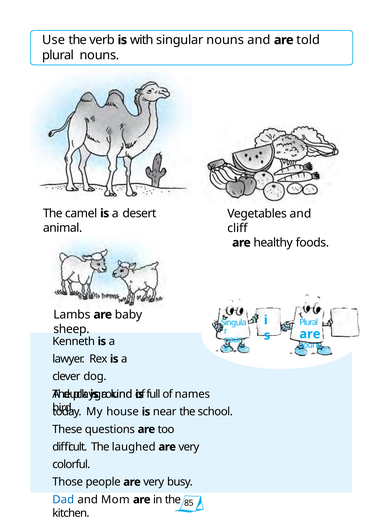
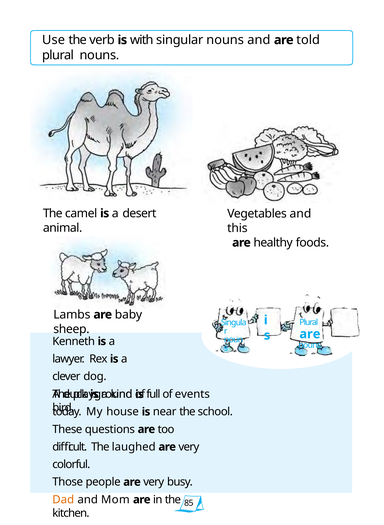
cliff: cliff -> this
names: names -> events
Dad colour: blue -> orange
